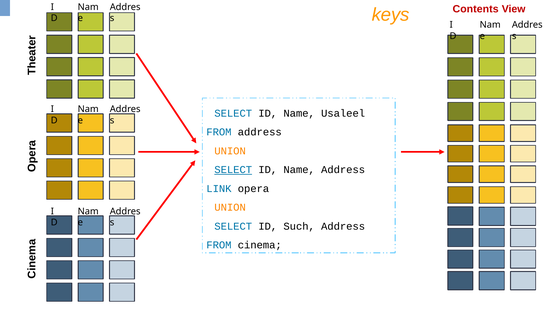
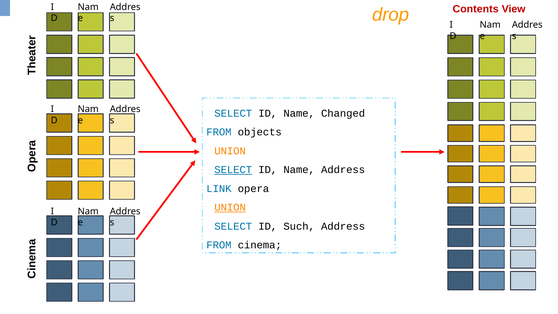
keys: keys -> drop
Usaleel: Usaleel -> Changed
FROM address: address -> objects
UNION at (230, 207) underline: none -> present
